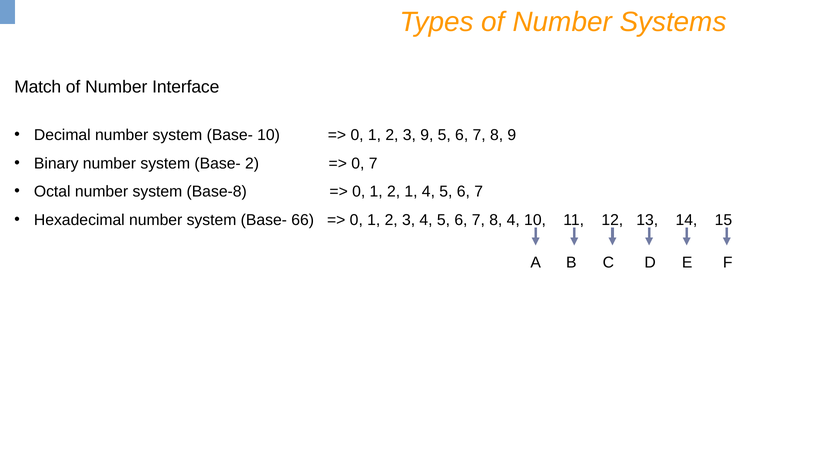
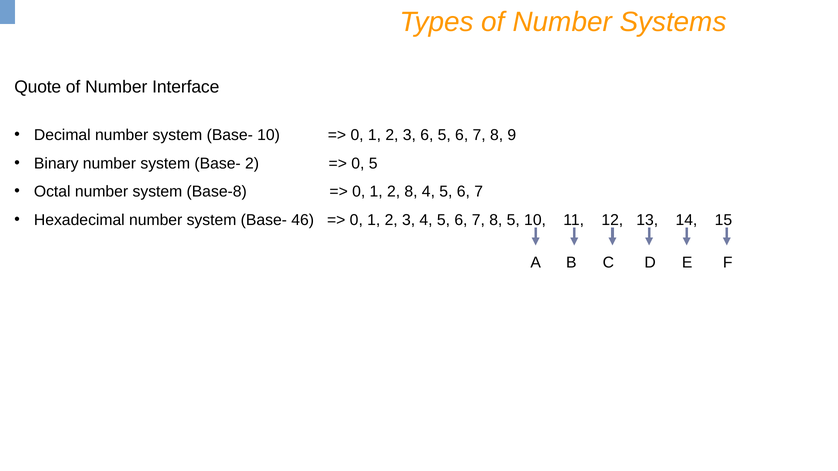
Match: Match -> Quote
3 9: 9 -> 6
0 7: 7 -> 5
2 1: 1 -> 8
66: 66 -> 46
8 4: 4 -> 5
